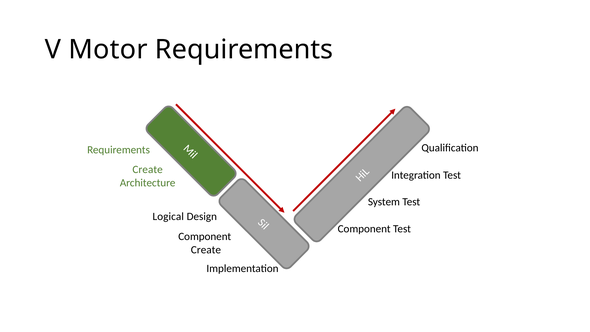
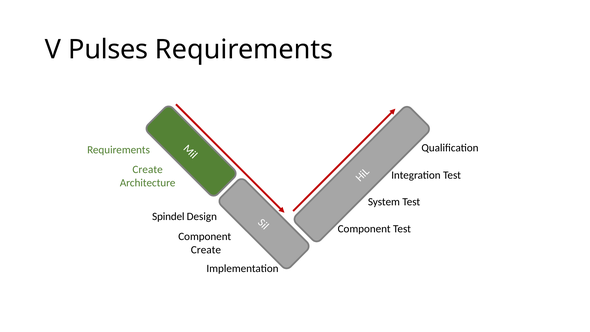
Motor: Motor -> Pulses
Logical: Logical -> Spindel
